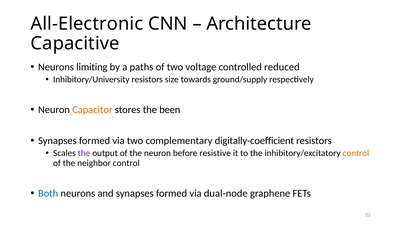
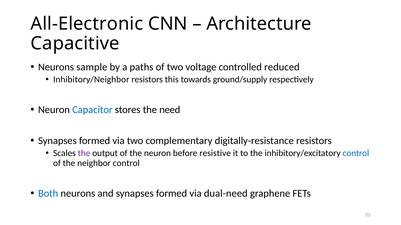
limiting: limiting -> sample
Inhibitory/University: Inhibitory/University -> Inhibitory/Neighbor
size: size -> this
Capacitor colour: orange -> blue
been: been -> need
digitally-coefficient: digitally-coefficient -> digitally-resistance
control at (356, 154) colour: orange -> blue
dual-node: dual-node -> dual-need
